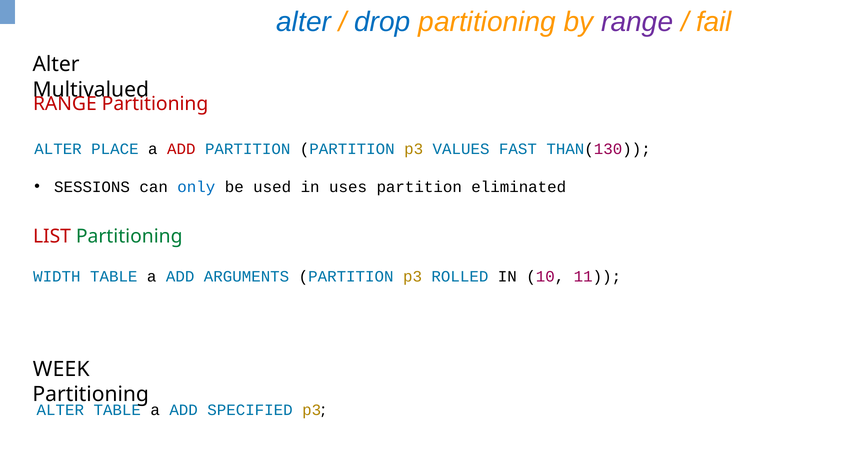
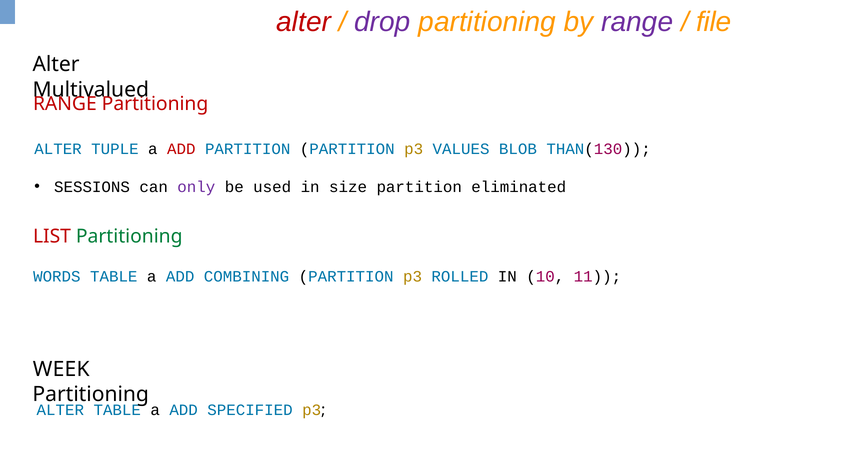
alter at (304, 22) colour: blue -> red
drop colour: blue -> purple
fail: fail -> file
PLACE: PLACE -> TUPLE
FAST: FAST -> BLOB
only colour: blue -> purple
uses: uses -> size
WIDTH: WIDTH -> WORDS
ARGUMENTS: ARGUMENTS -> COMBINING
